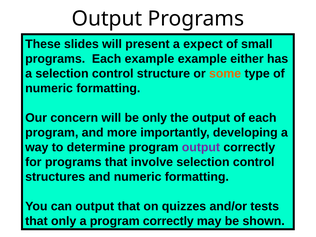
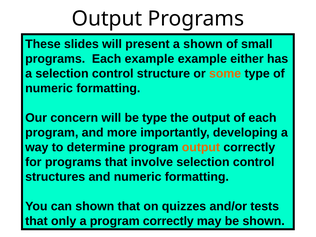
a expect: expect -> shown
be only: only -> type
output at (201, 147) colour: purple -> orange
can output: output -> shown
